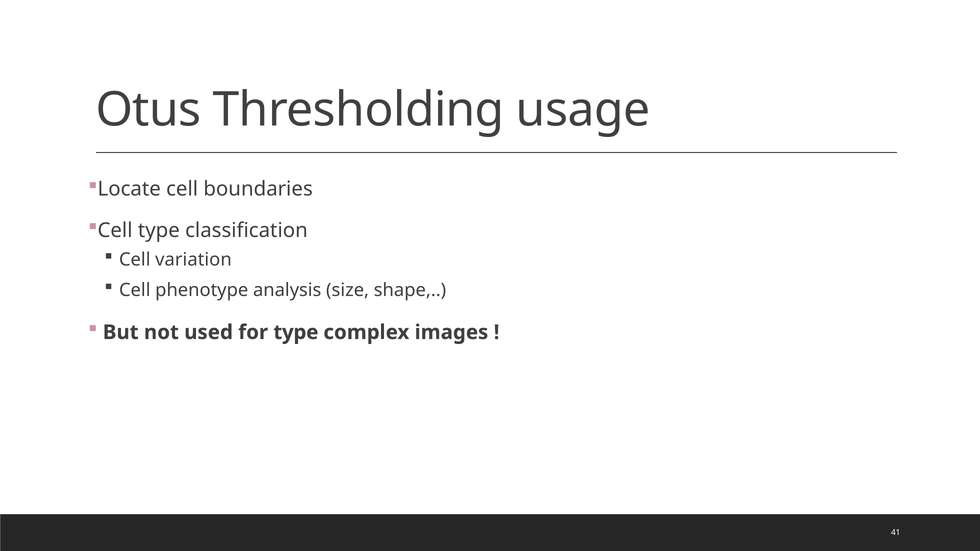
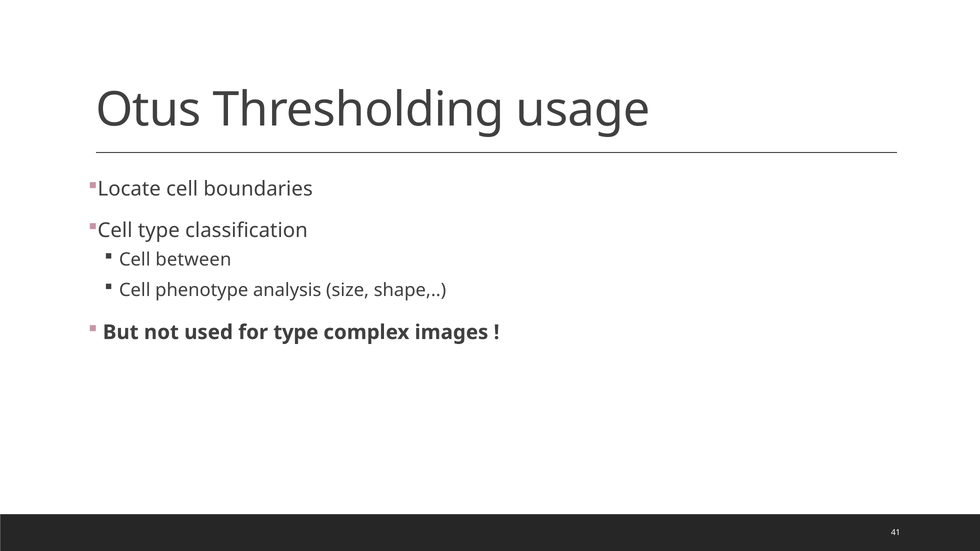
variation: variation -> between
